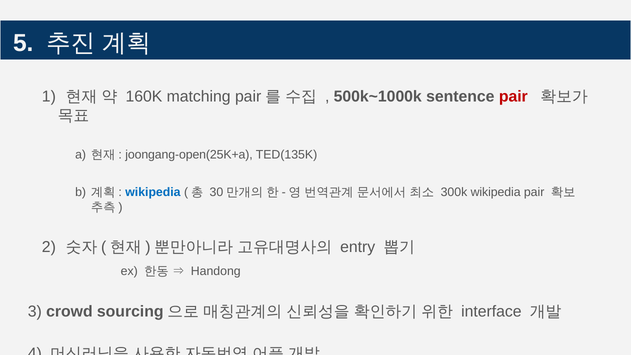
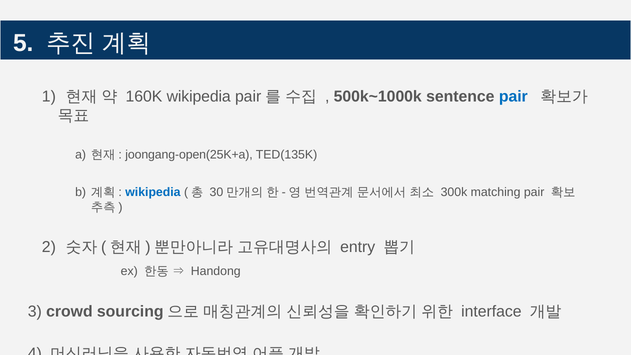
160K matching: matching -> wikipedia
pair at (513, 96) colour: red -> blue
300k wikipedia: wikipedia -> matching
